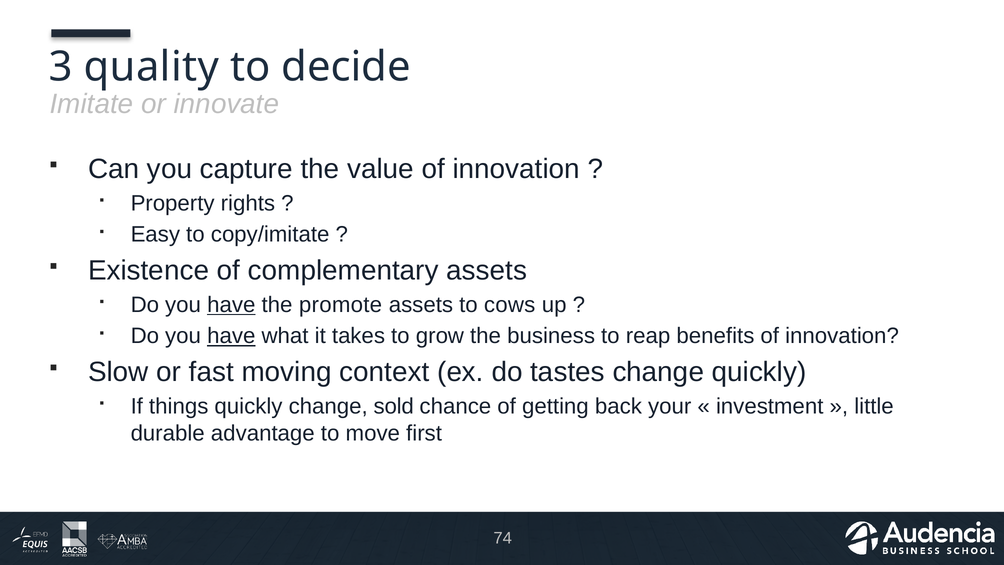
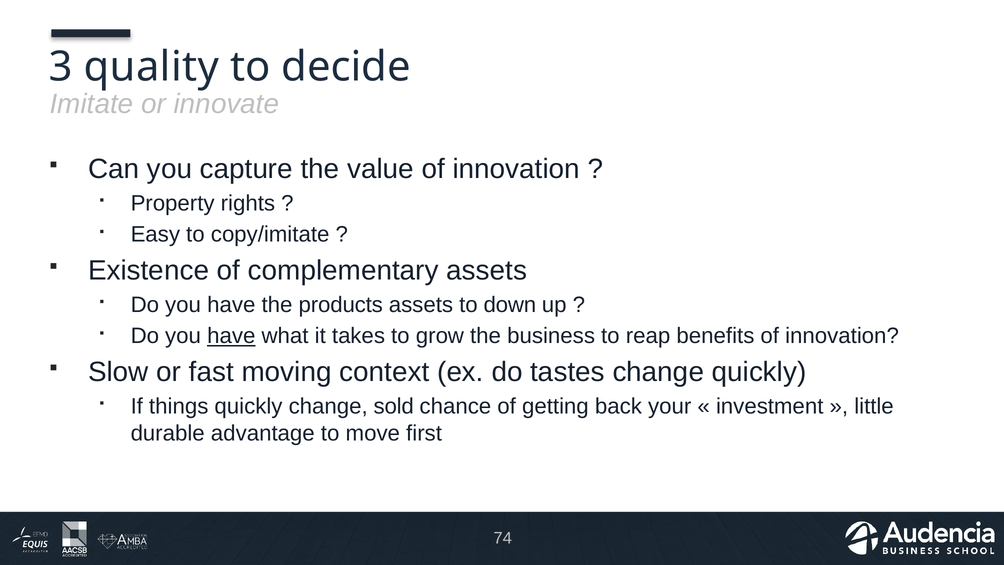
have at (231, 305) underline: present -> none
promote: promote -> products
cows: cows -> down
